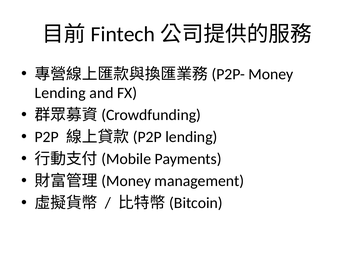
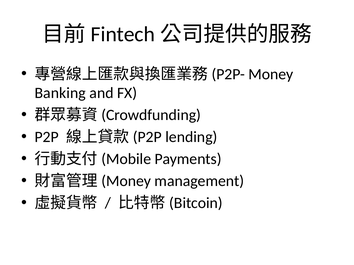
Lending at (60, 93): Lending -> Banking
